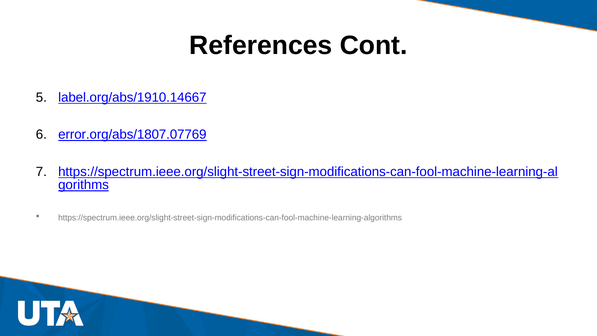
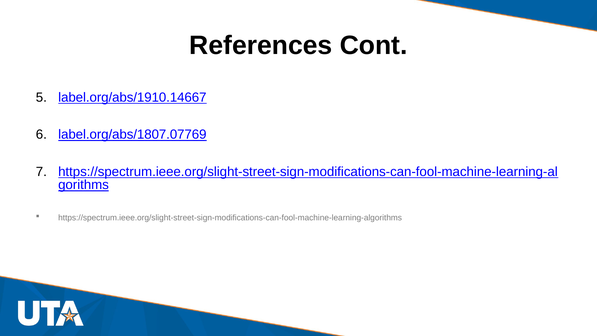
error.org/abs/1807.07769: error.org/abs/1807.07769 -> label.org/abs/1807.07769
